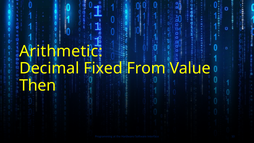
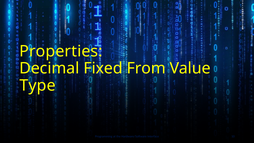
Arithmetic: Arithmetic -> Properties
Then: Then -> Type
